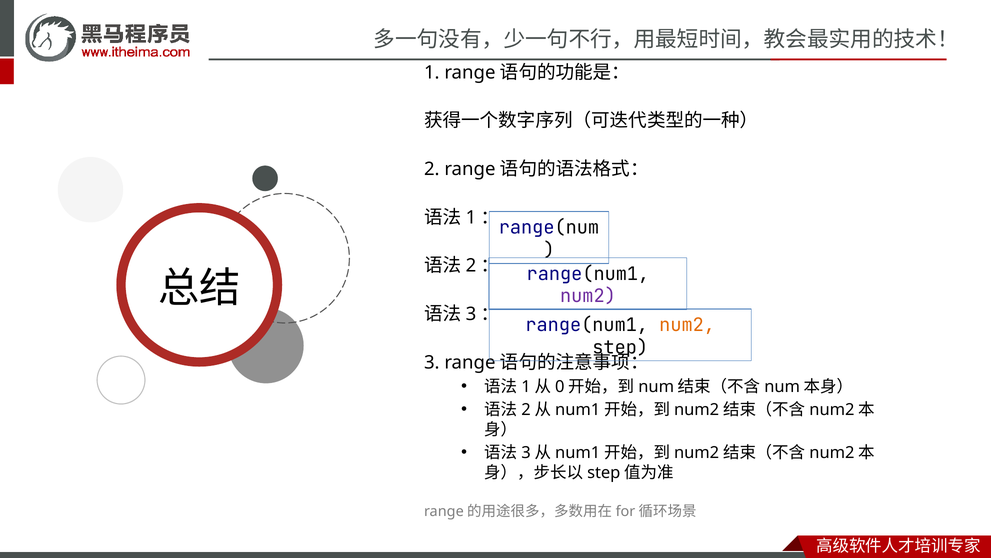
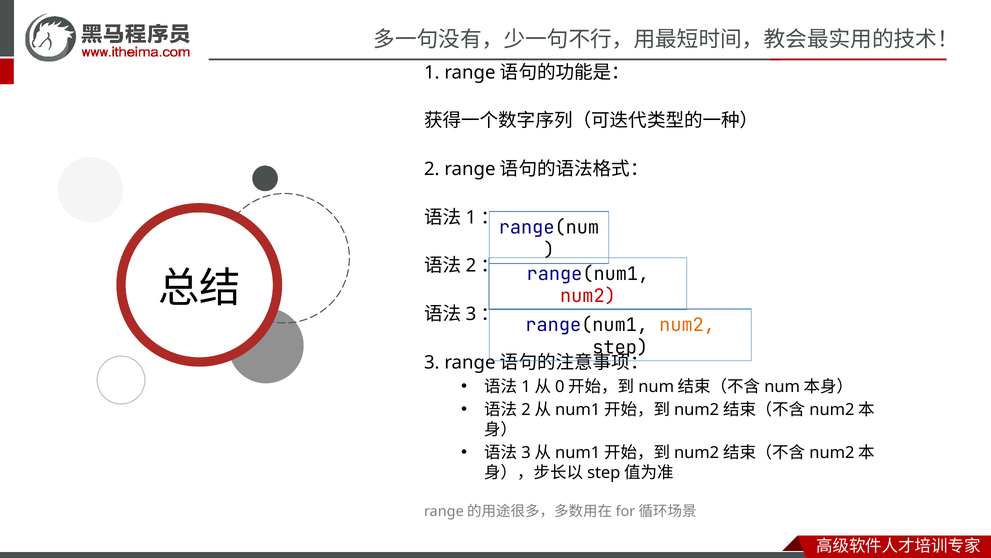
num2 at (588, 296) colour: purple -> red
